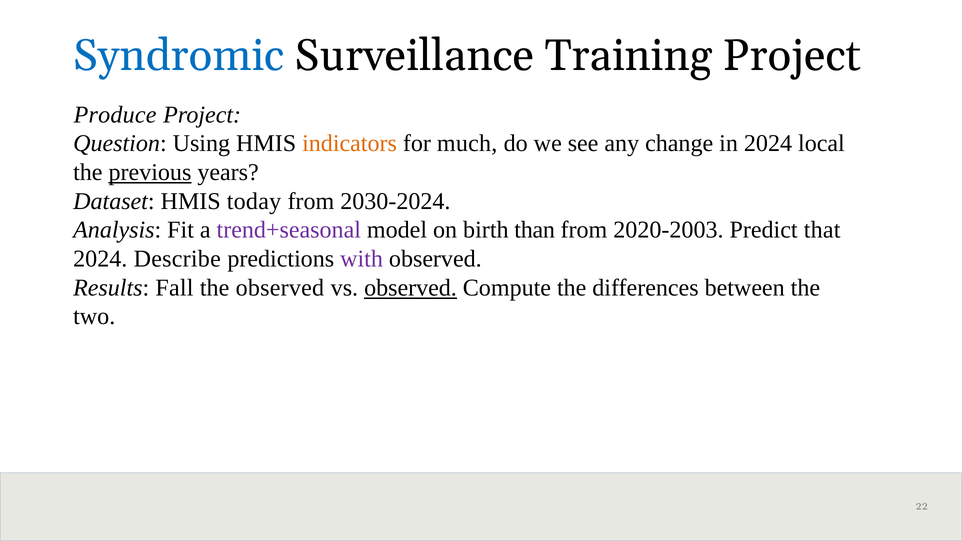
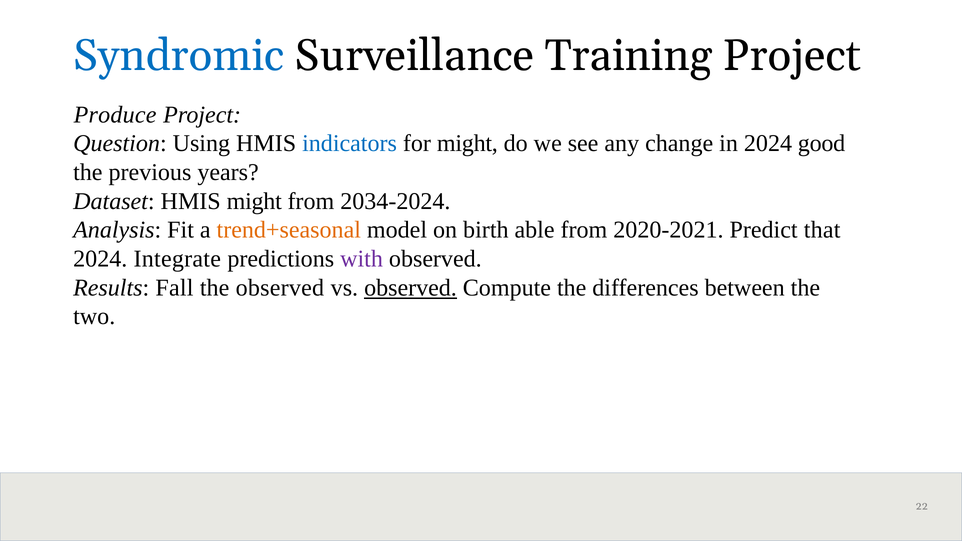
indicators colour: orange -> blue
for much: much -> might
local: local -> good
previous underline: present -> none
HMIS today: today -> might
2030-2024: 2030-2024 -> 2034-2024
trend+seasonal colour: purple -> orange
than: than -> able
2020-2003: 2020-2003 -> 2020-2021
Describe: Describe -> Integrate
